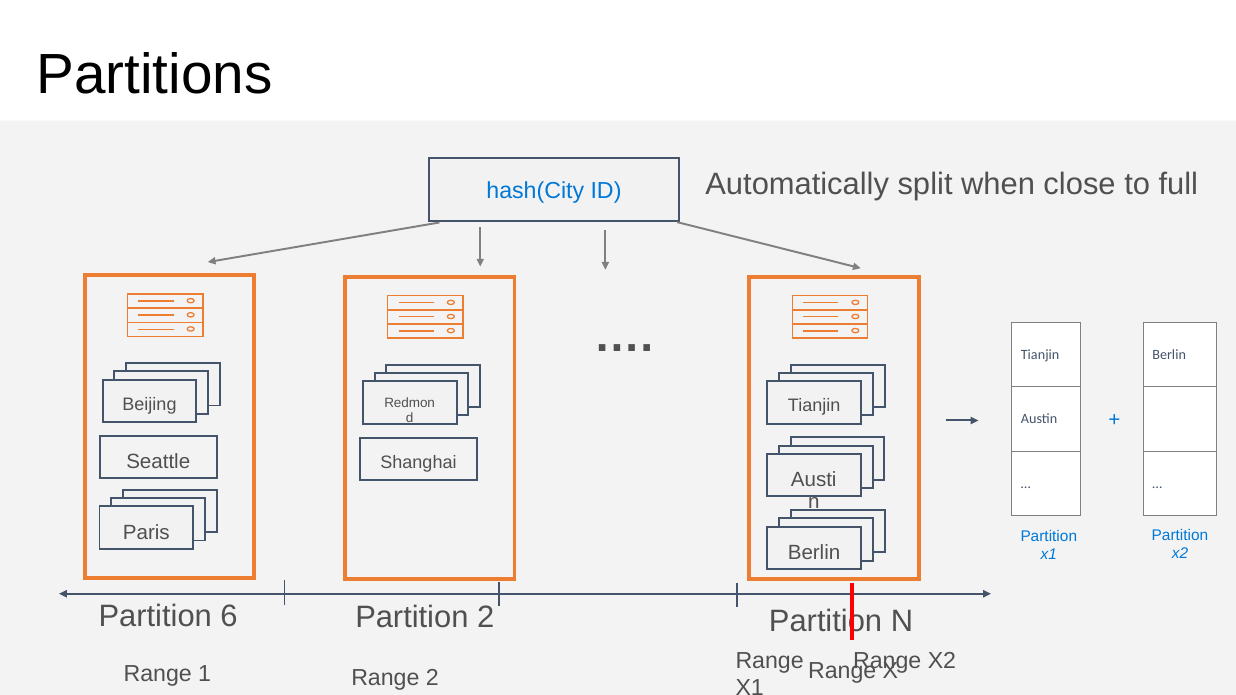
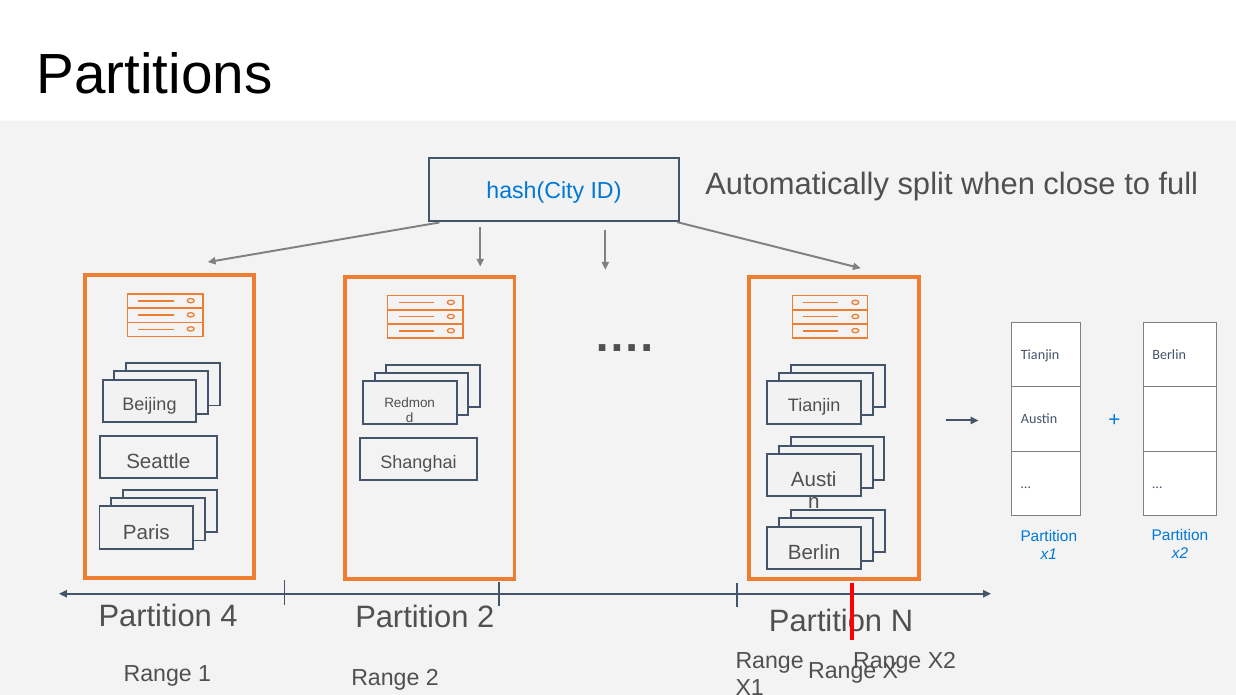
6: 6 -> 4
